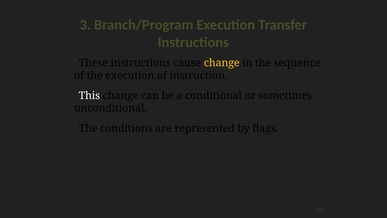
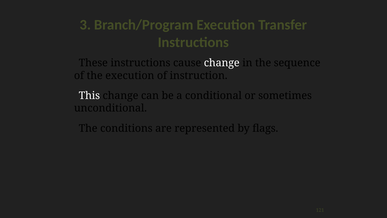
change at (222, 63) colour: yellow -> white
